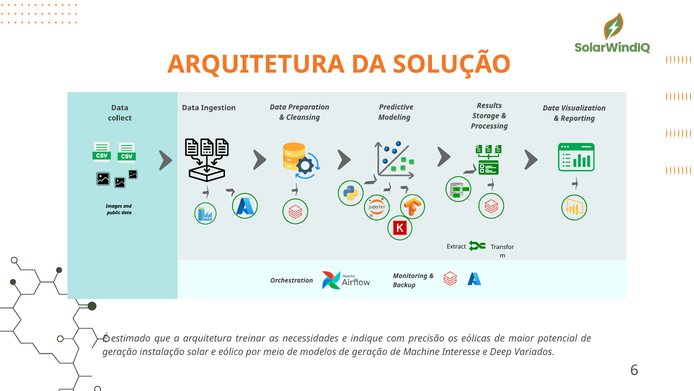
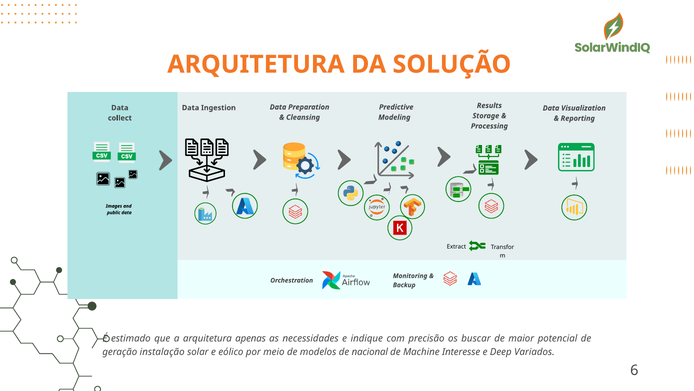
treinar: treinar -> apenas
eólicas: eólicas -> buscar
modelos de geração: geração -> nacional
